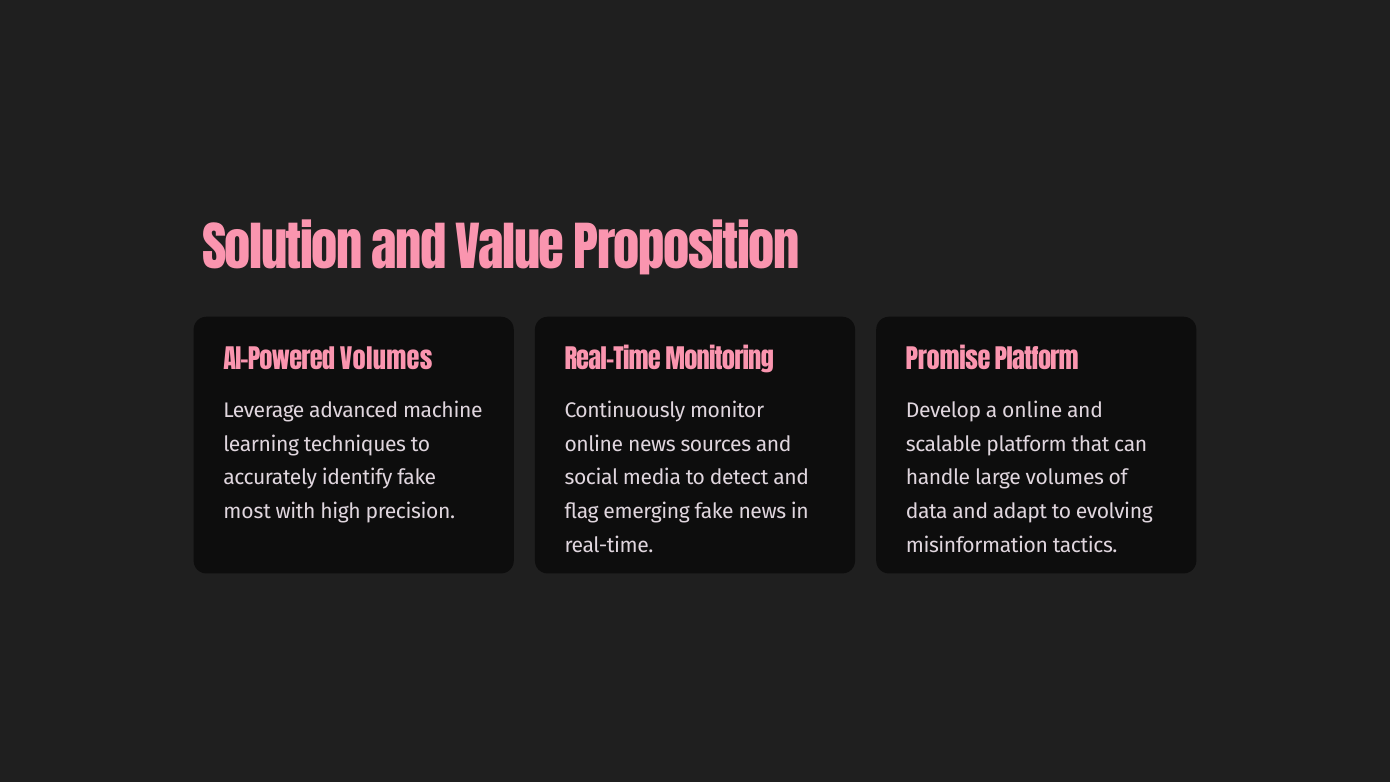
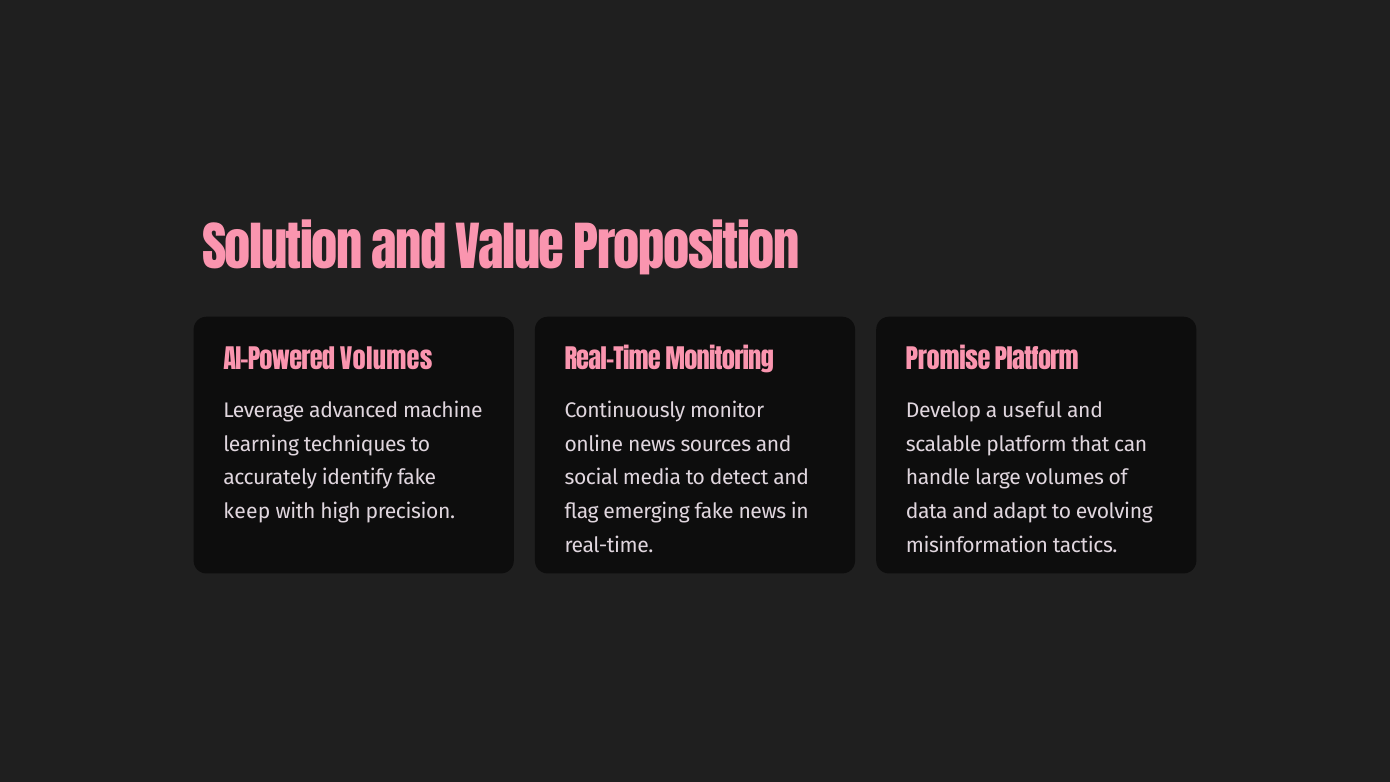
a online: online -> useful
most: most -> keep
